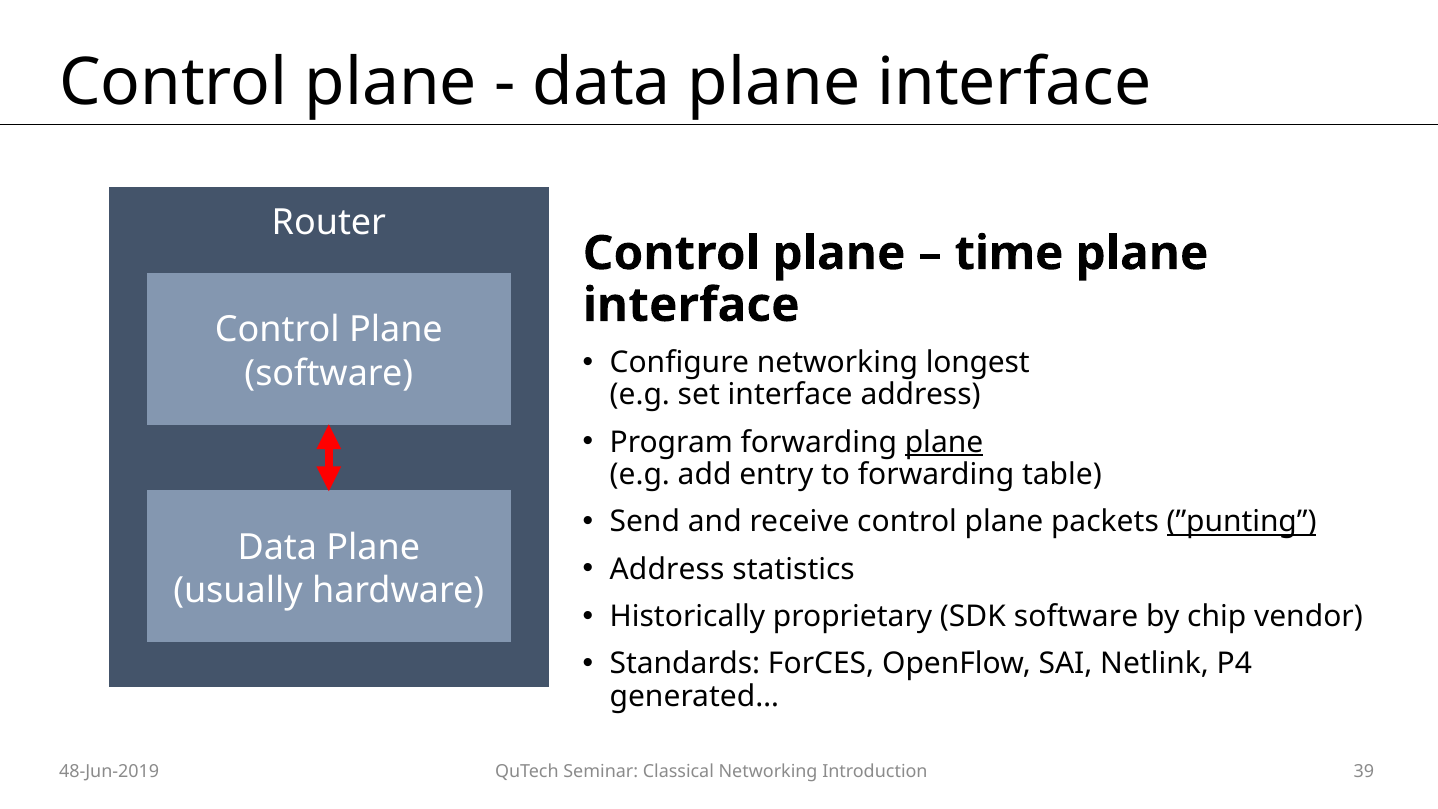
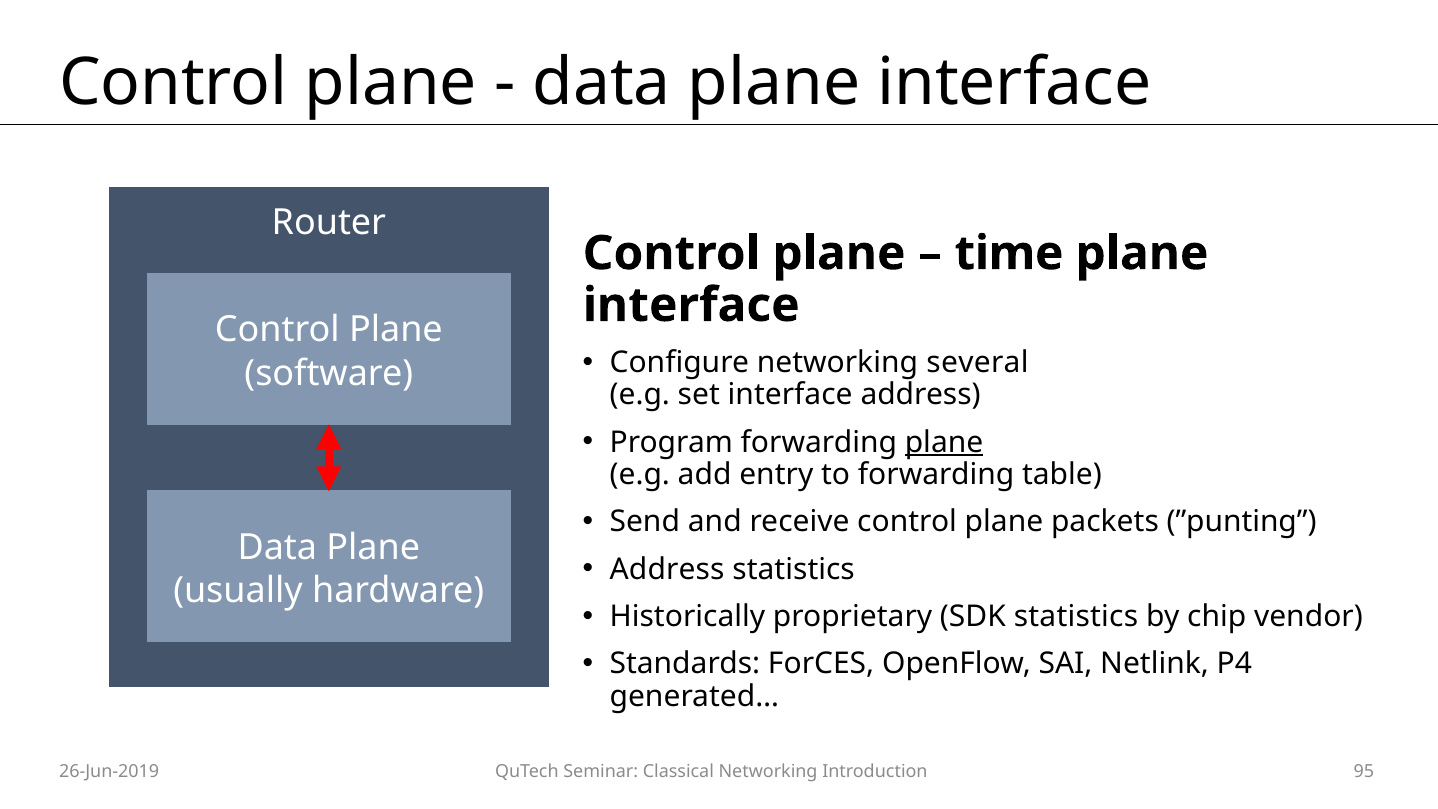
longest: longest -> several
”punting underline: present -> none
SDK software: software -> statistics
48-Jun-2019: 48-Jun-2019 -> 26-Jun-2019
39: 39 -> 95
